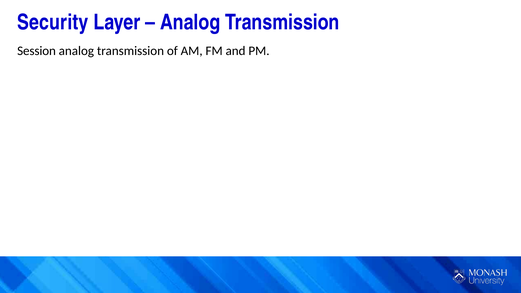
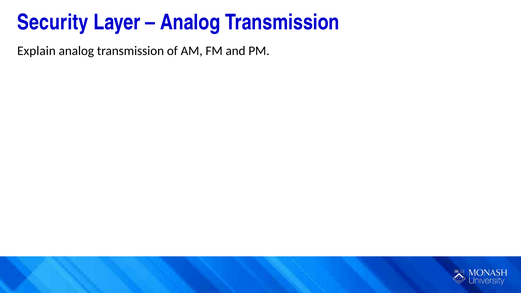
Session: Session -> Explain
